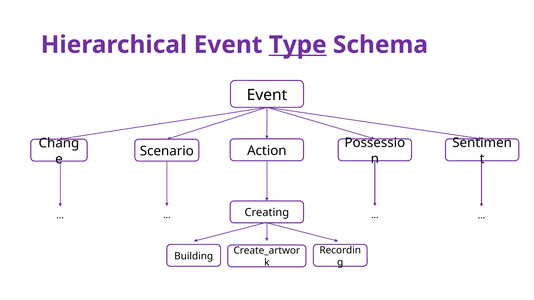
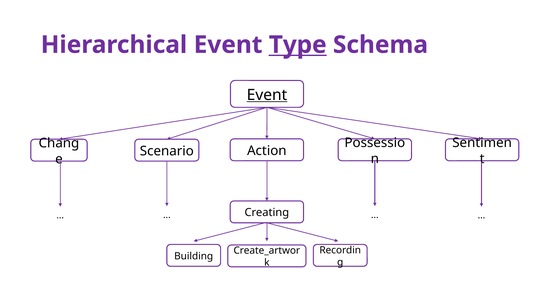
Event at (267, 95) underline: none -> present
